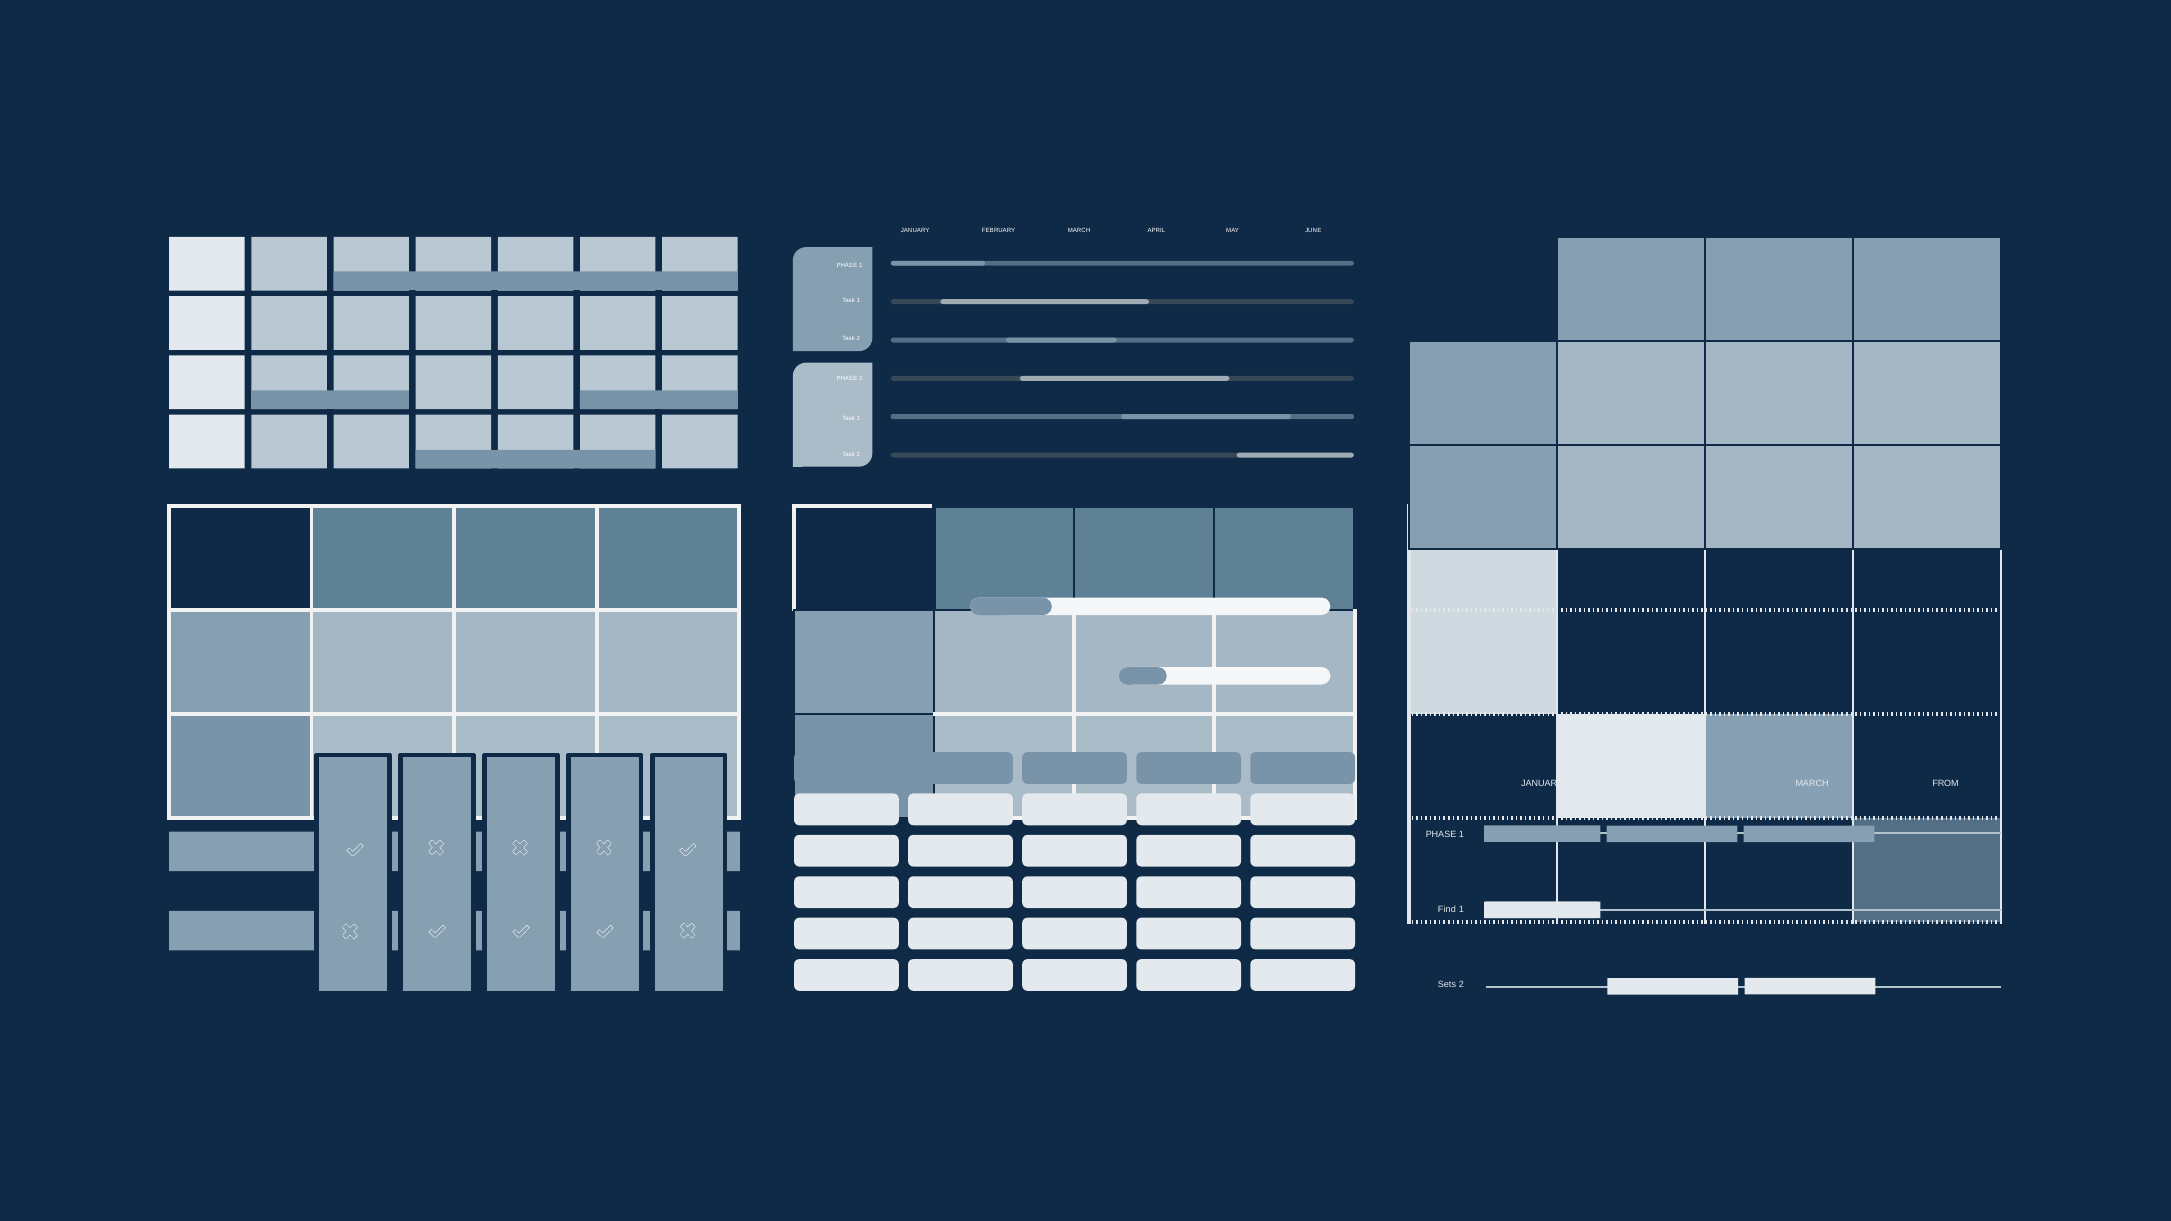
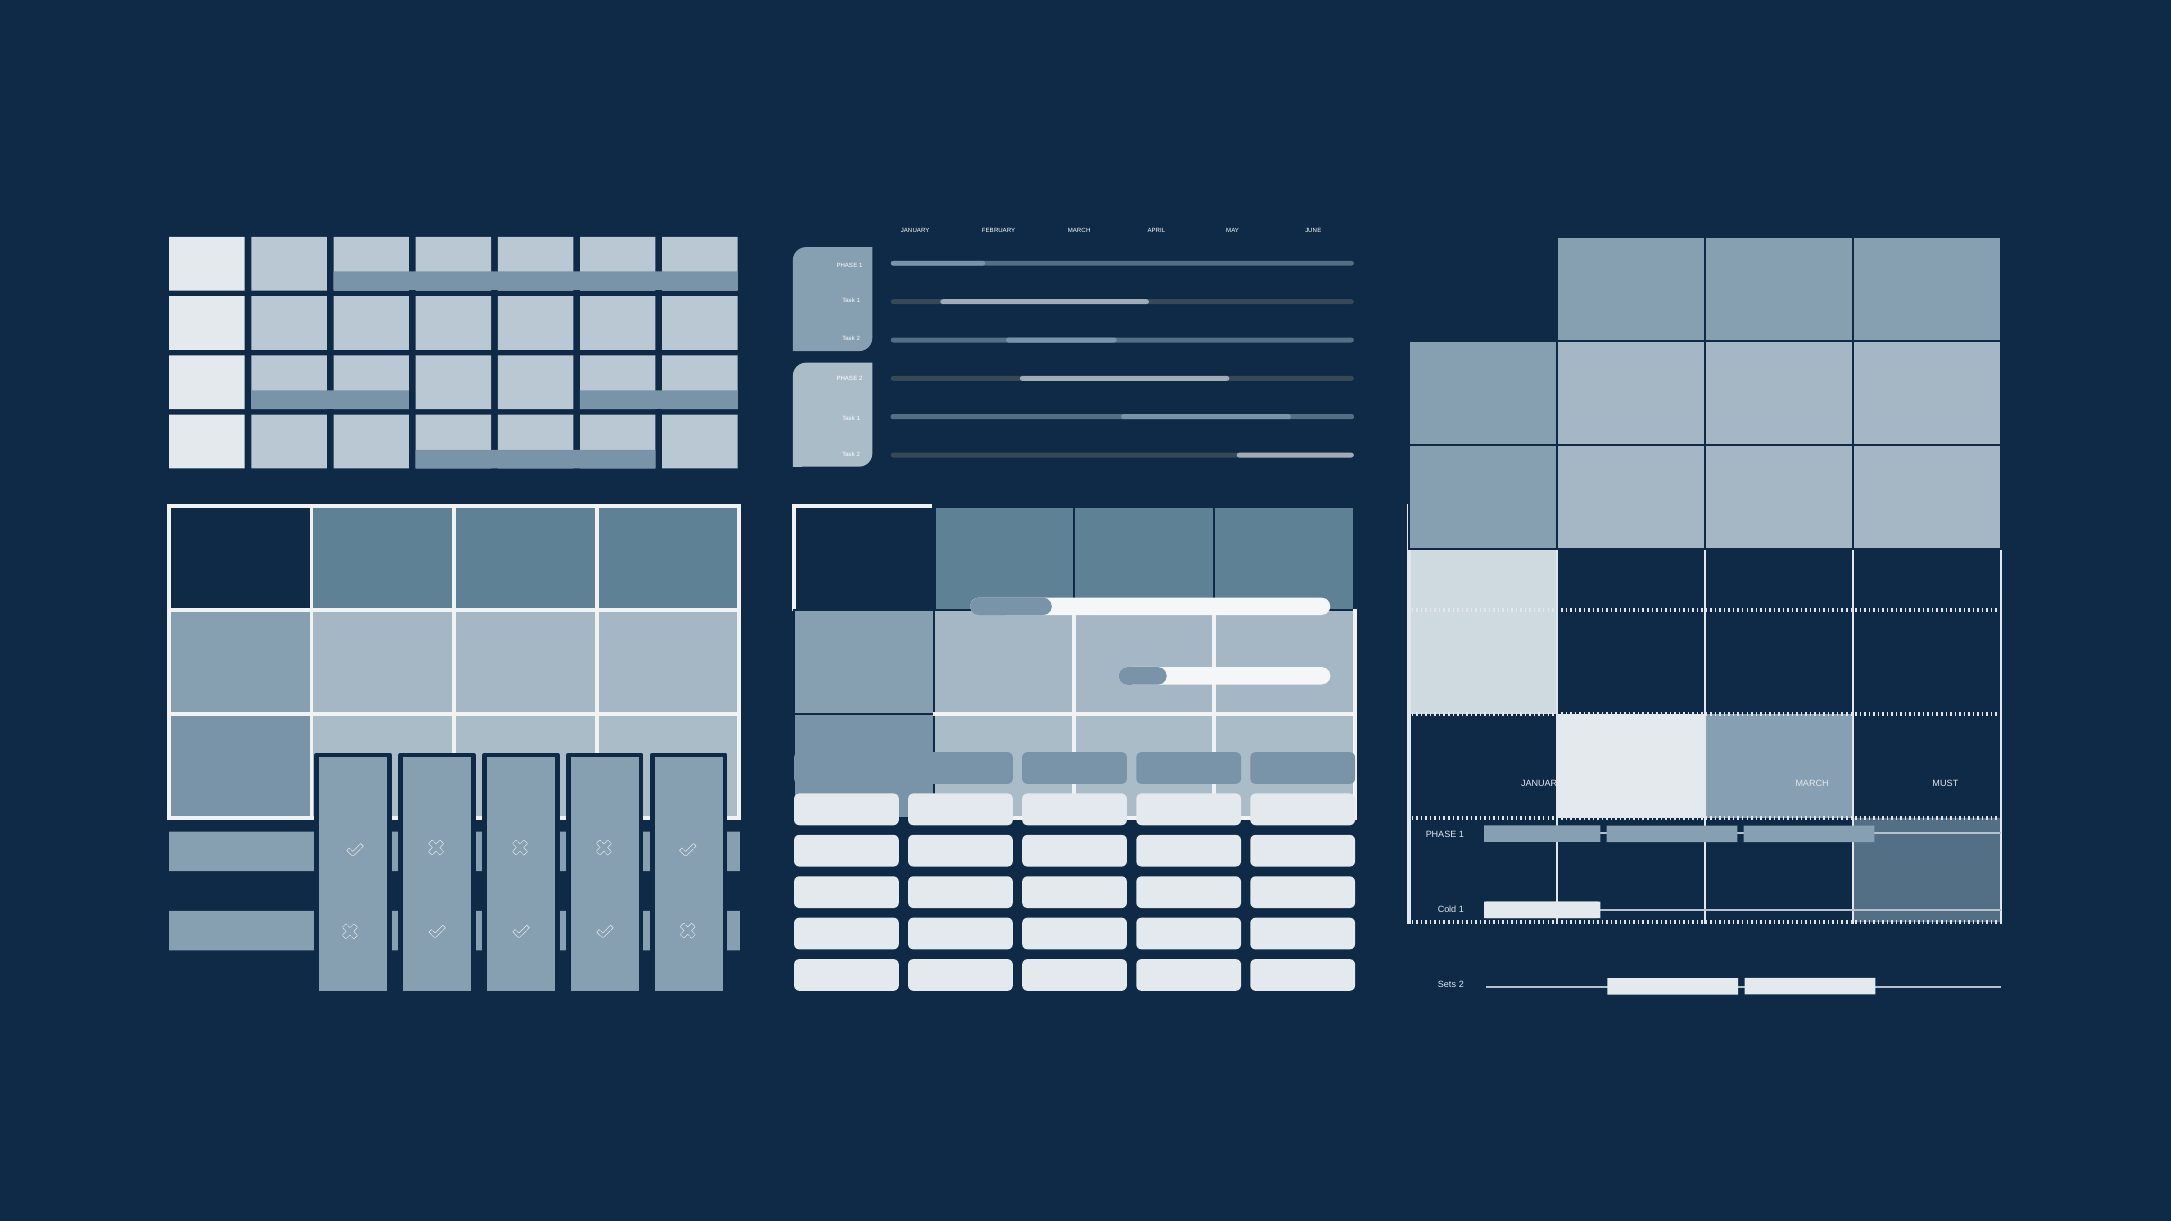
FROM: FROM -> MUST
Find: Find -> Cold
